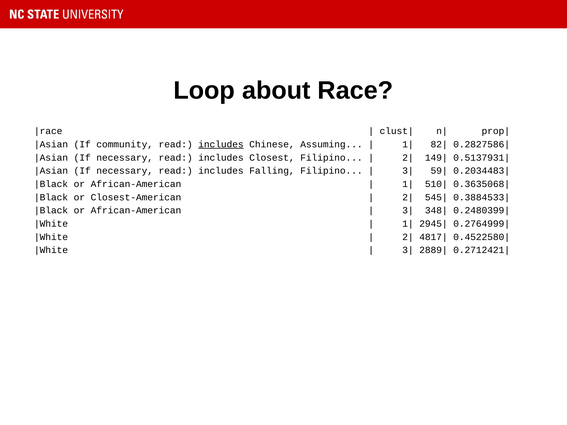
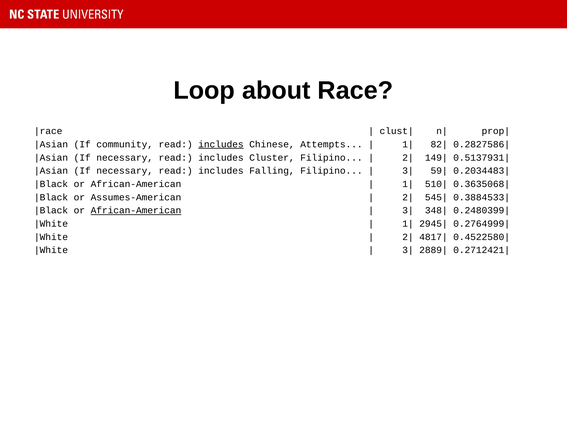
Assuming: Assuming -> Attempts
Closest: Closest -> Cluster
Closest-American: Closest-American -> Assumes-American
African-American at (136, 211) underline: none -> present
